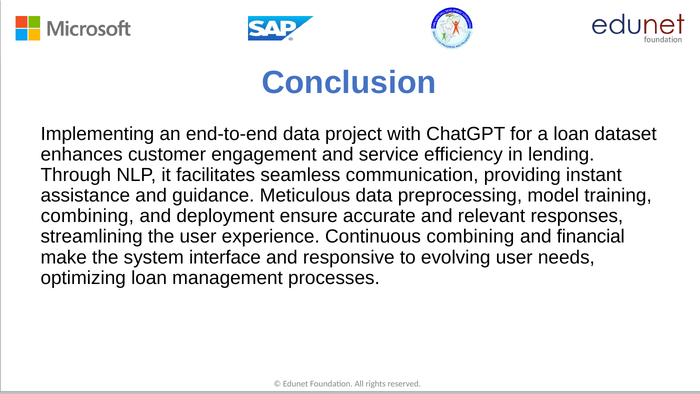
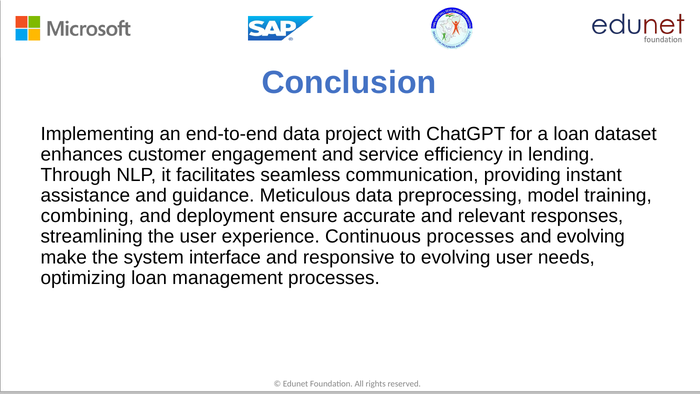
Continuous combining: combining -> processes
and financial: financial -> evolving
